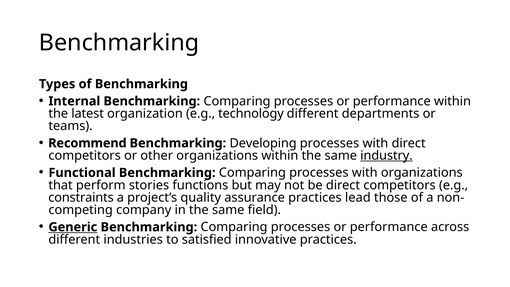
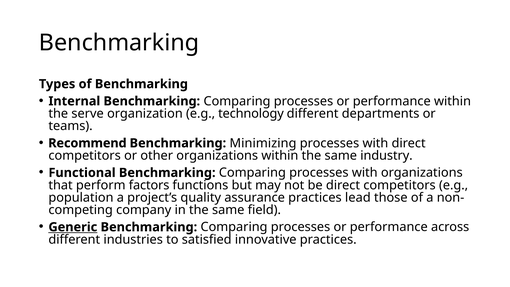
latest: latest -> serve
Developing: Developing -> Minimizing
industry underline: present -> none
stories: stories -> factors
constraints: constraints -> population
